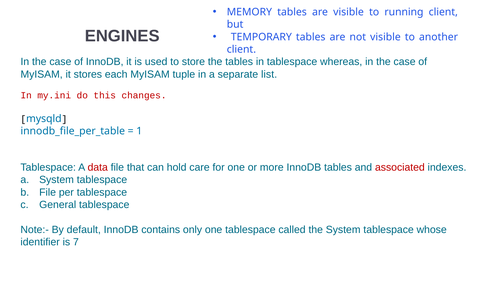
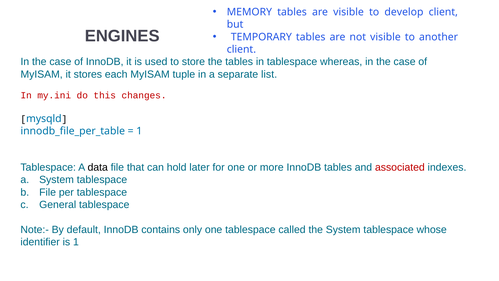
running: running -> develop
data colour: red -> black
care: care -> later
is 7: 7 -> 1
